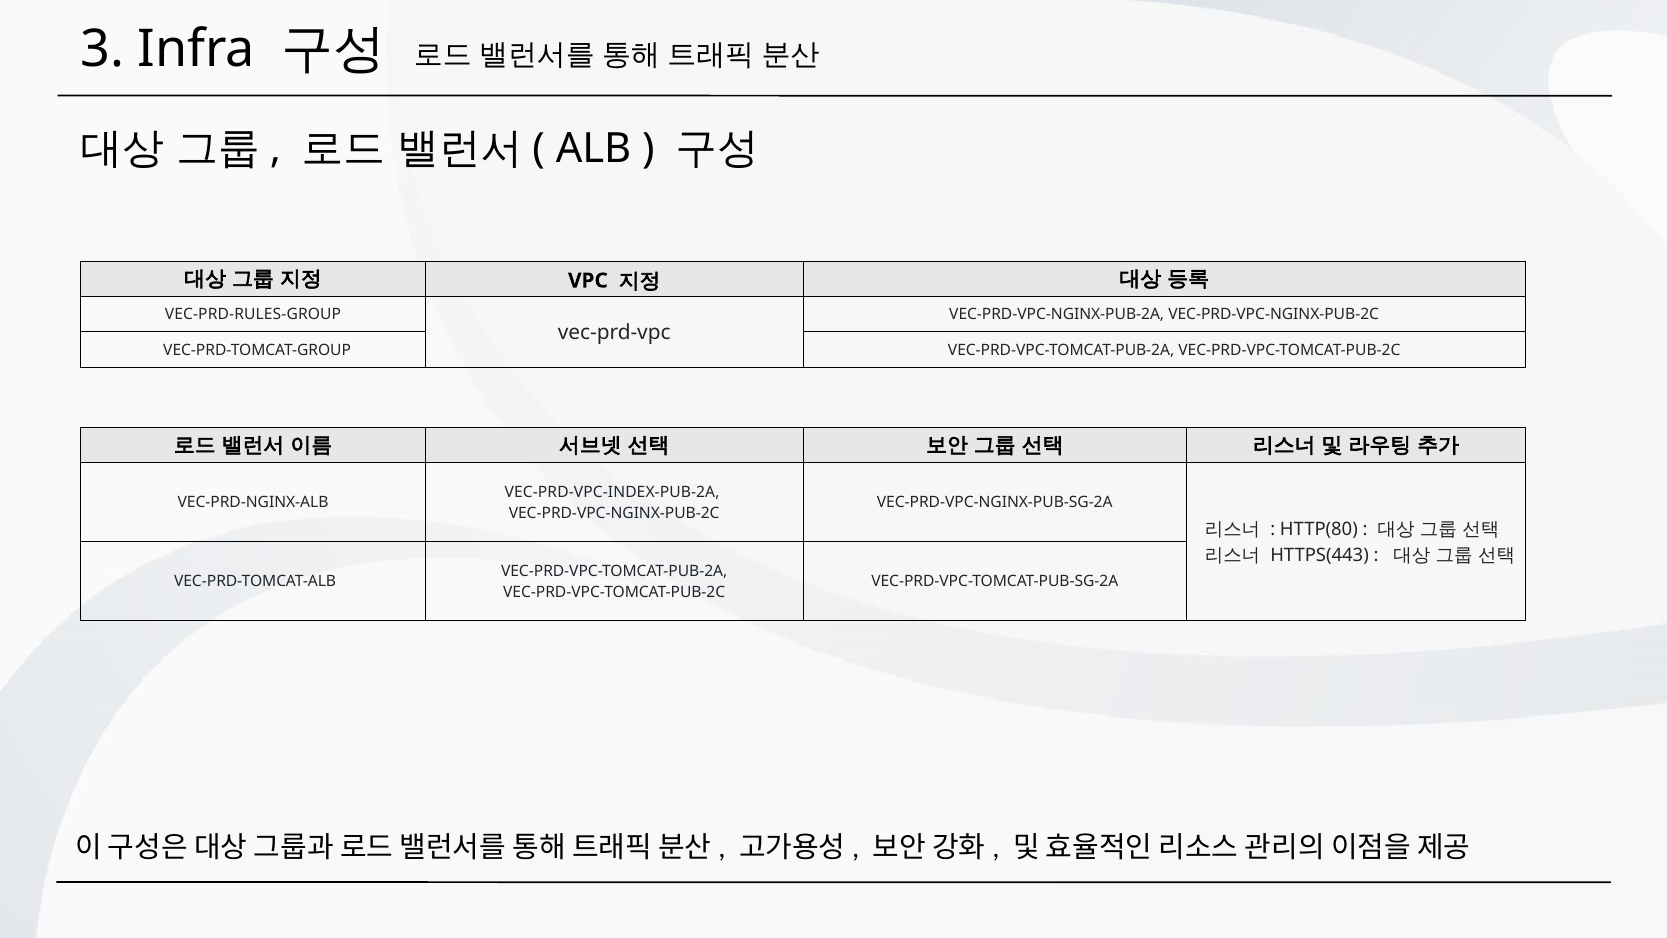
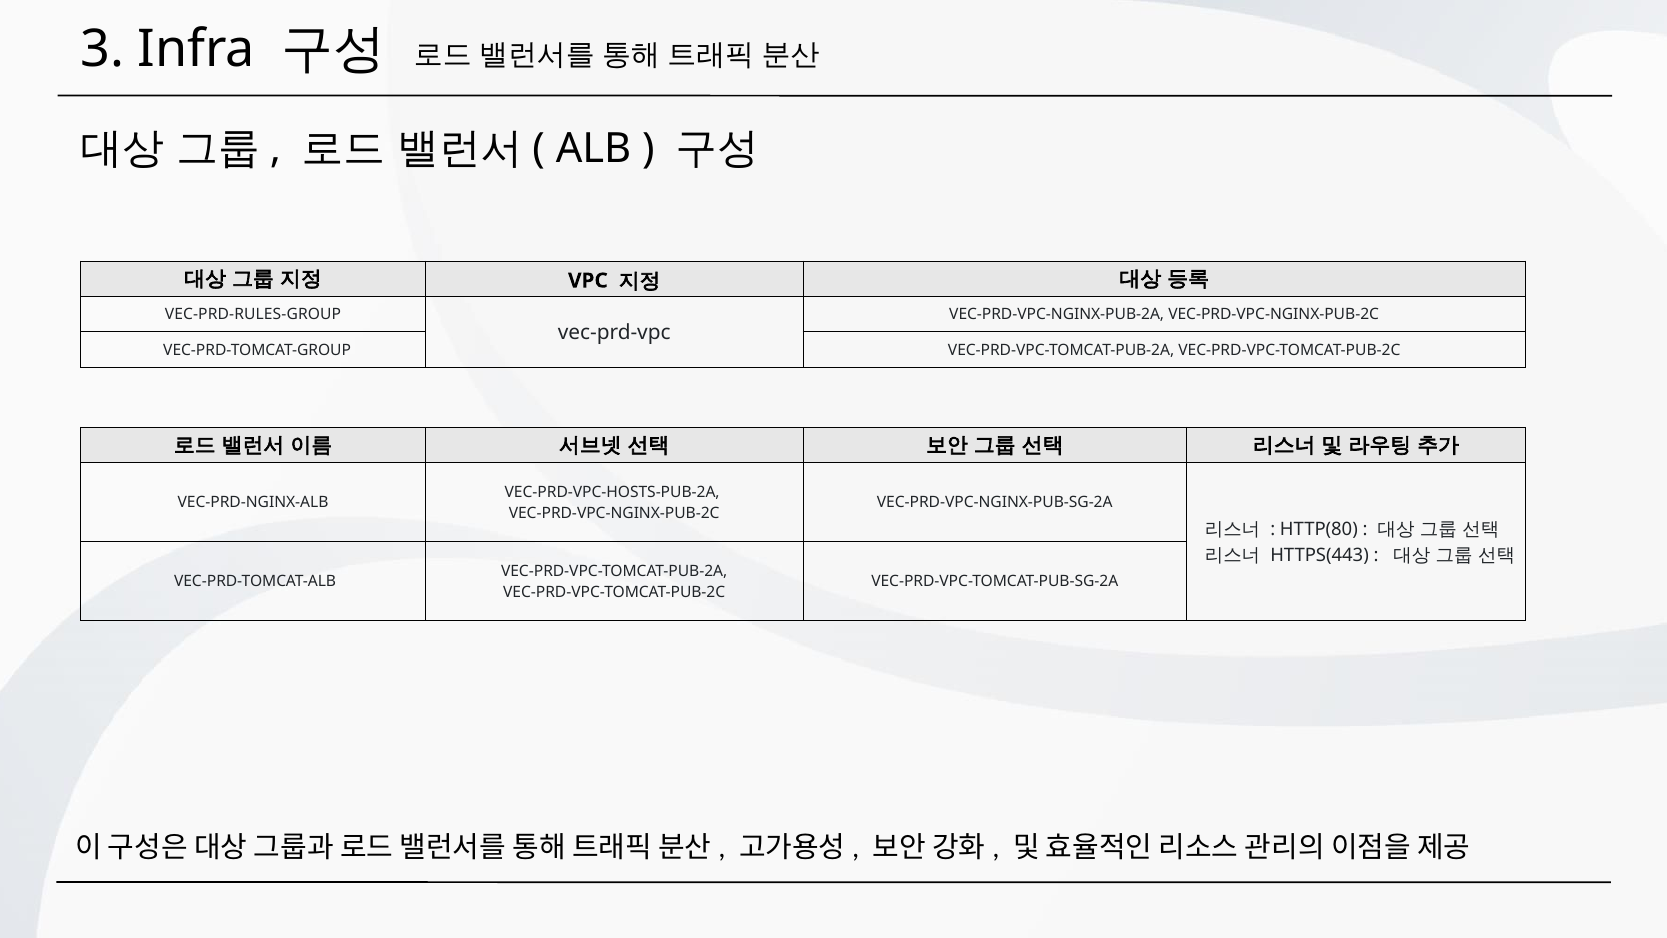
VEC-PRD-VPC-INDEX-PUB-2A: VEC-PRD-VPC-INDEX-PUB-2A -> VEC-PRD-VPC-HOSTS-PUB-2A
